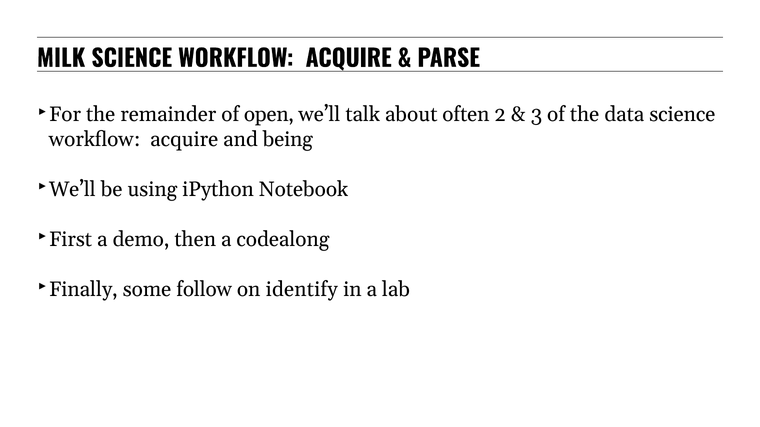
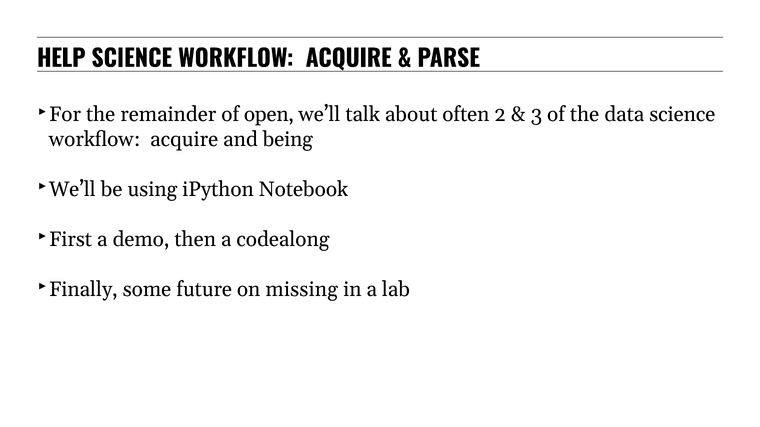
MILK: MILK -> HELP
follow: follow -> future
identify: identify -> missing
